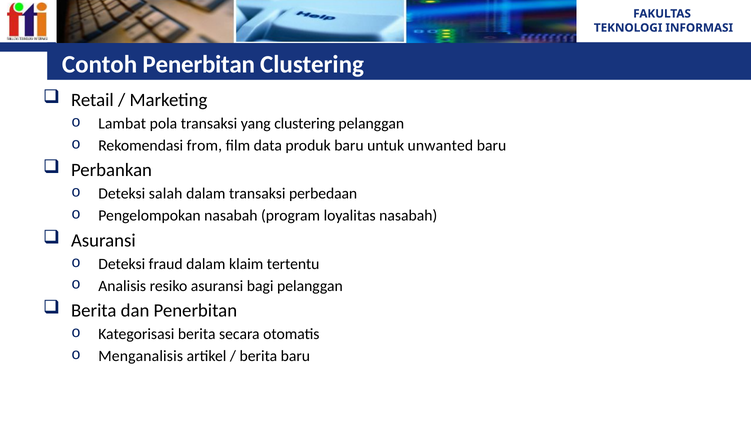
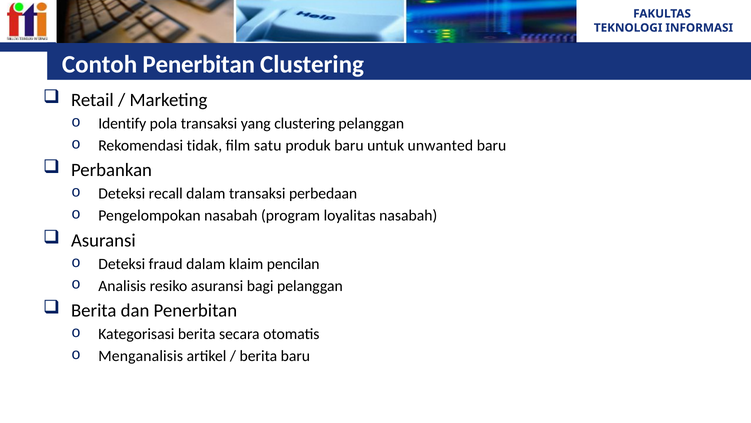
Lambat: Lambat -> Identify
from: from -> tidak
data: data -> satu
salah: salah -> recall
tertentu: tertentu -> pencilan
